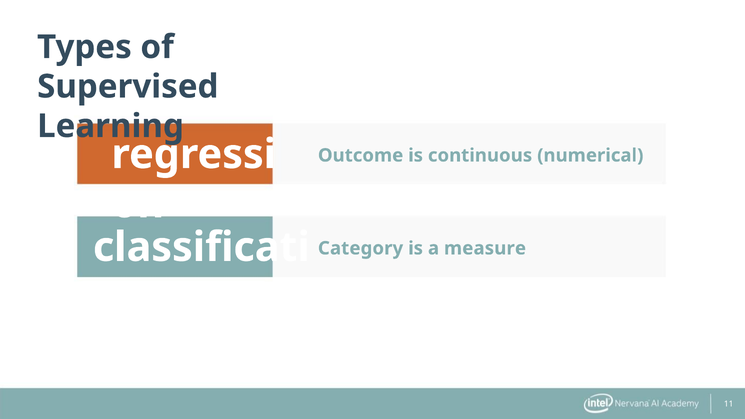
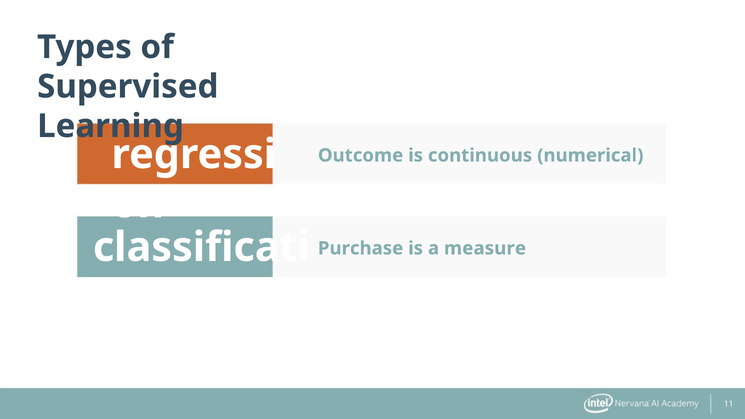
Category: Category -> Purchase
